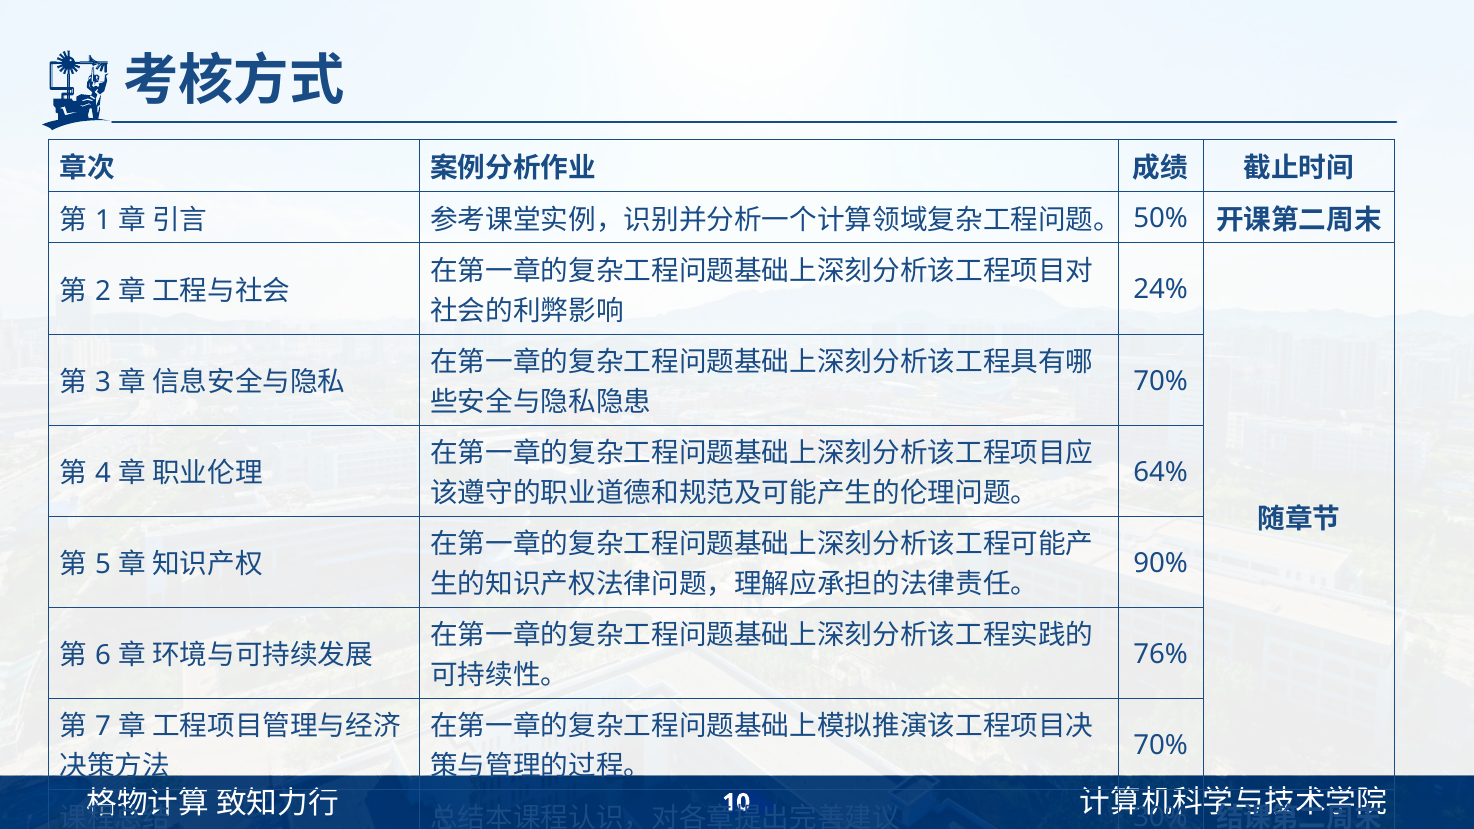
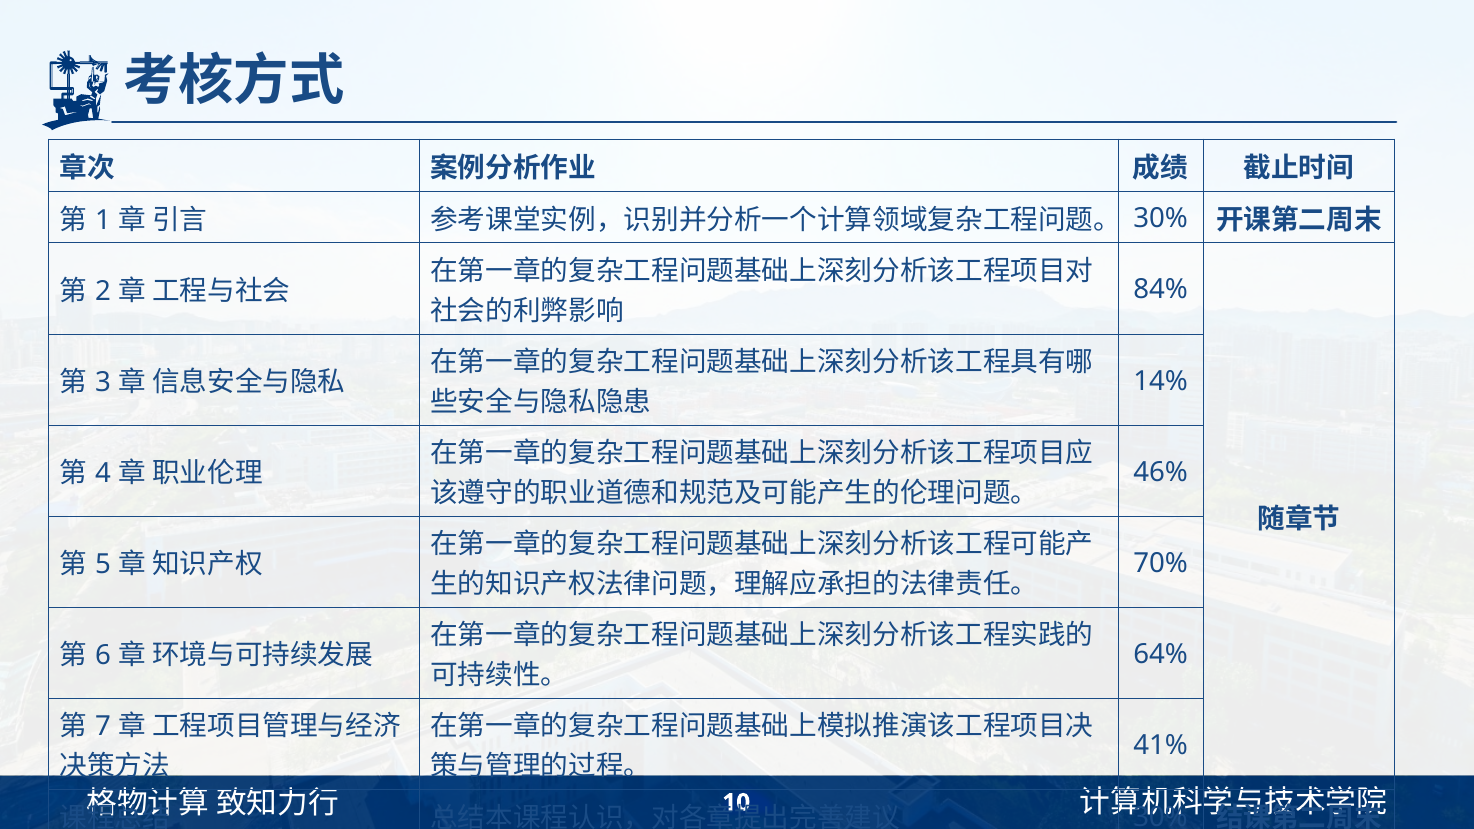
50% at (1161, 219): 50% -> 30%
24%: 24% -> 84%
70% at (1161, 381): 70% -> 14%
64%: 64% -> 46%
90%: 90% -> 70%
76%: 76% -> 64%
70% at (1161, 745): 70% -> 41%
